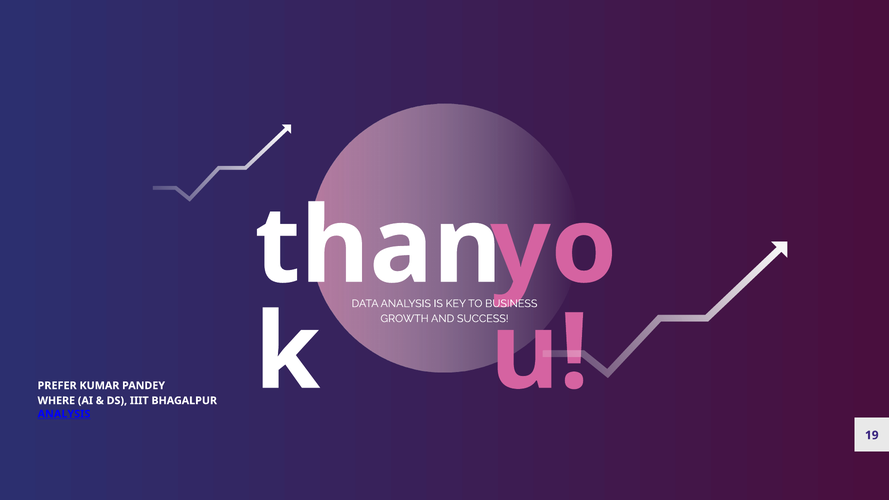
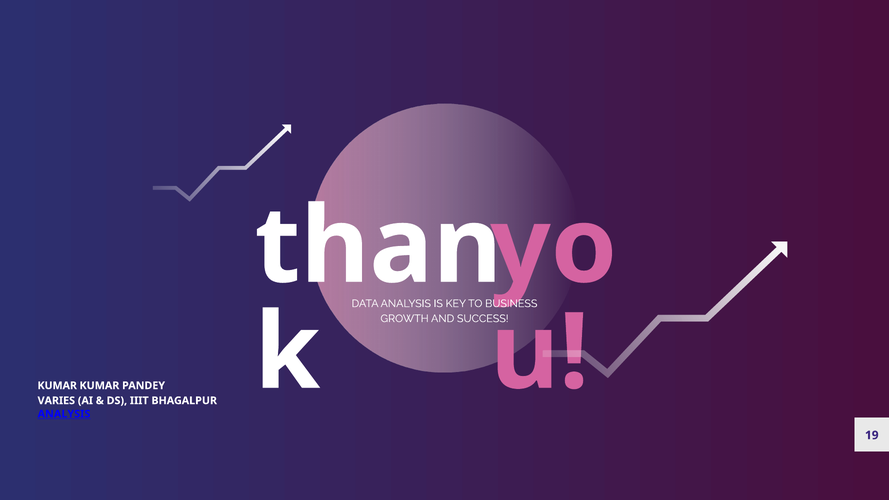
PREFER at (57, 386): PREFER -> KUMAR
WHERE: WHERE -> VARIES
